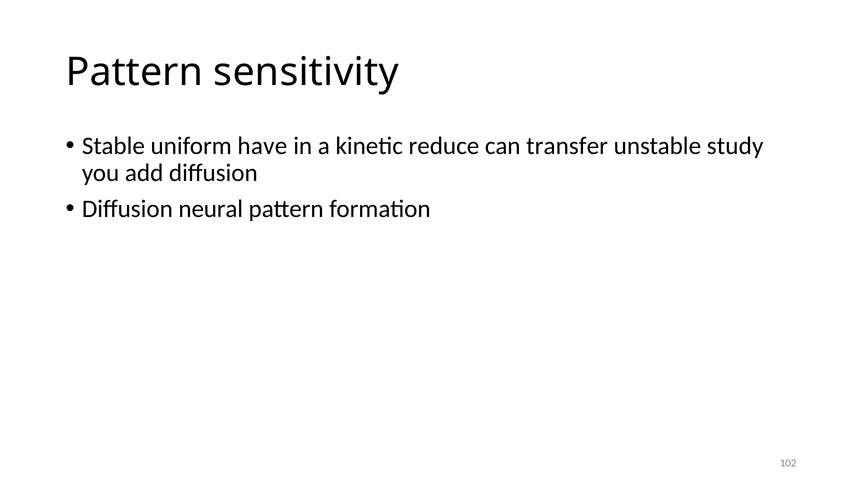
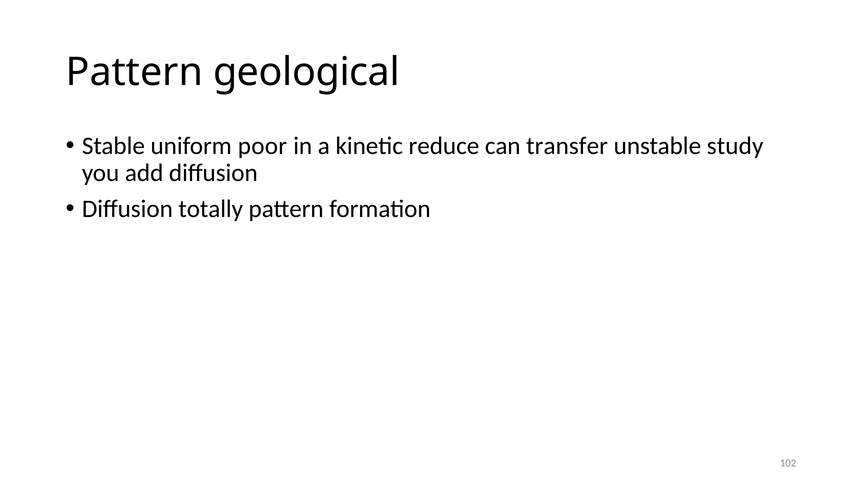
sensitivity: sensitivity -> geological
have: have -> poor
neural: neural -> totally
